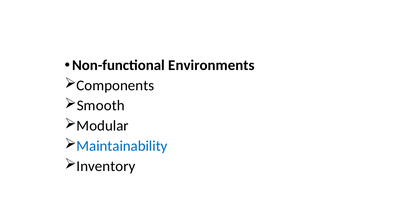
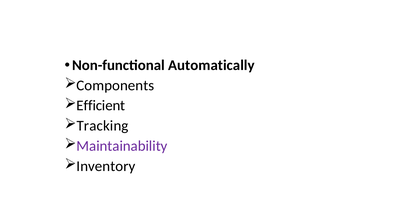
Environments: Environments -> Automatically
Smooth: Smooth -> Efficient
Modular: Modular -> Tracking
Maintainability colour: blue -> purple
